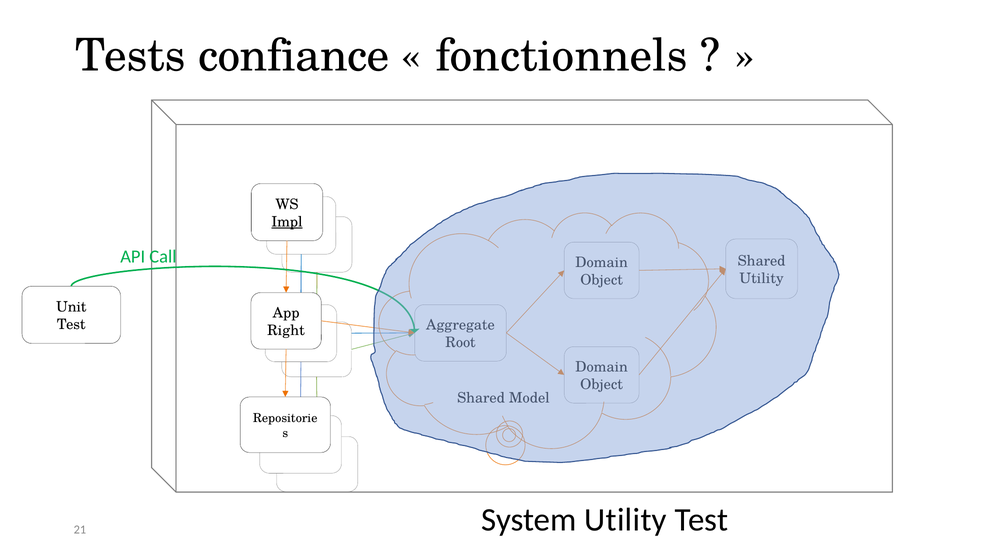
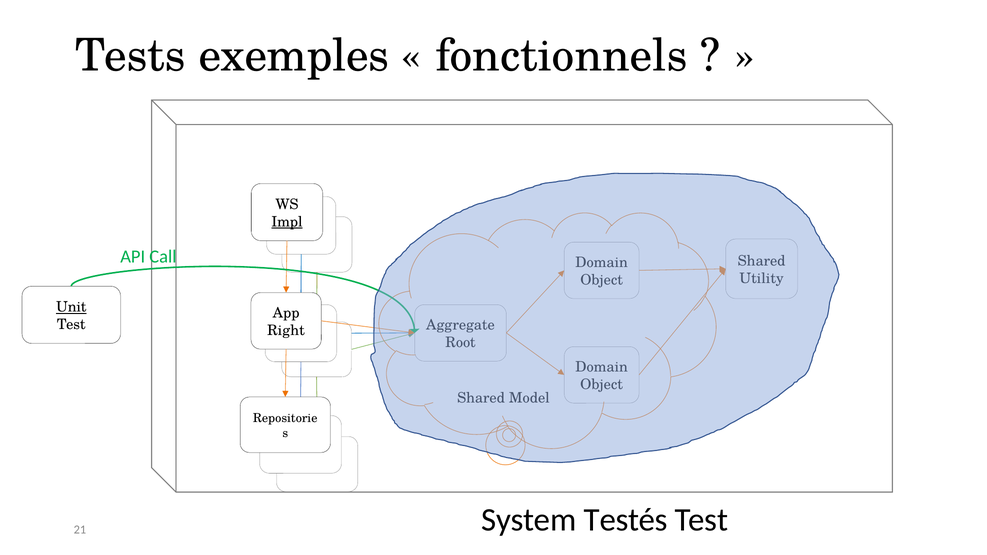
confiance: confiance -> exemples
Unit underline: none -> present
System Utility: Utility -> Testés
